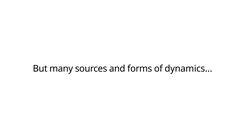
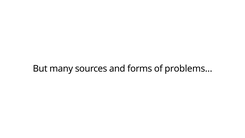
dynamics…: dynamics… -> problems…
